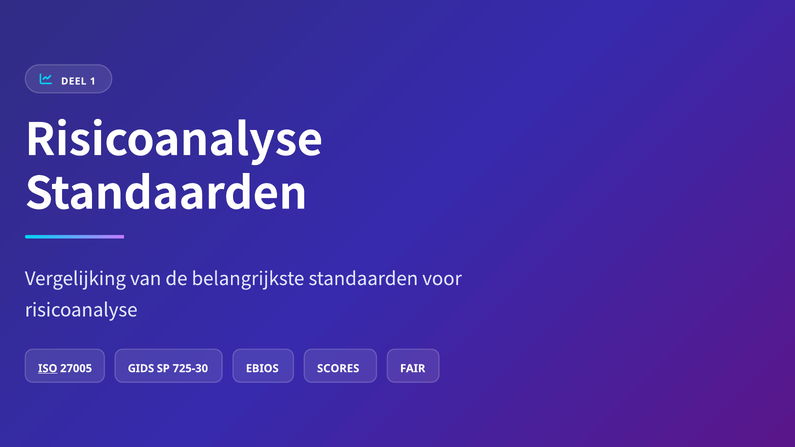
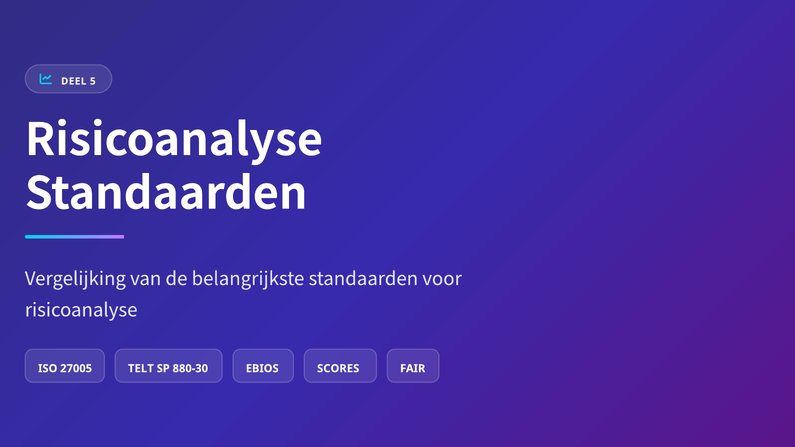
1: 1 -> 5
ISO underline: present -> none
GIDS: GIDS -> TELT
725-30: 725-30 -> 880-30
